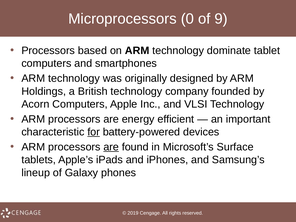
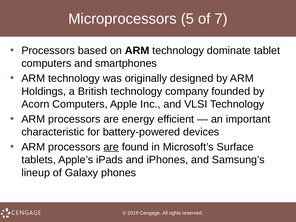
0: 0 -> 5
9: 9 -> 7
for underline: present -> none
